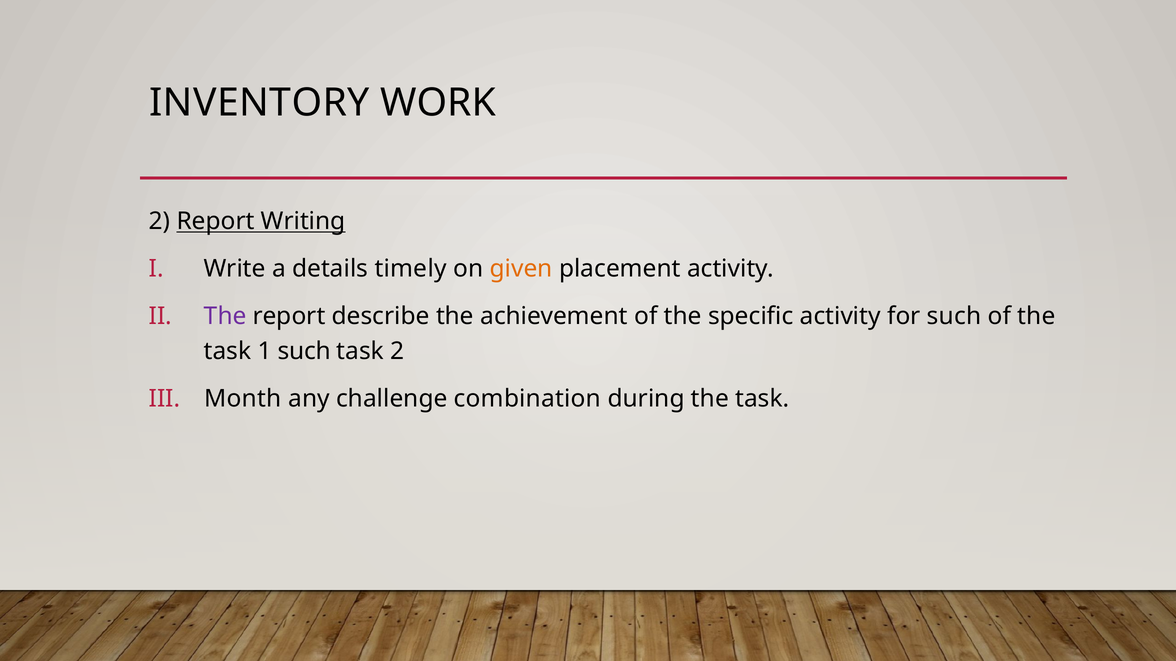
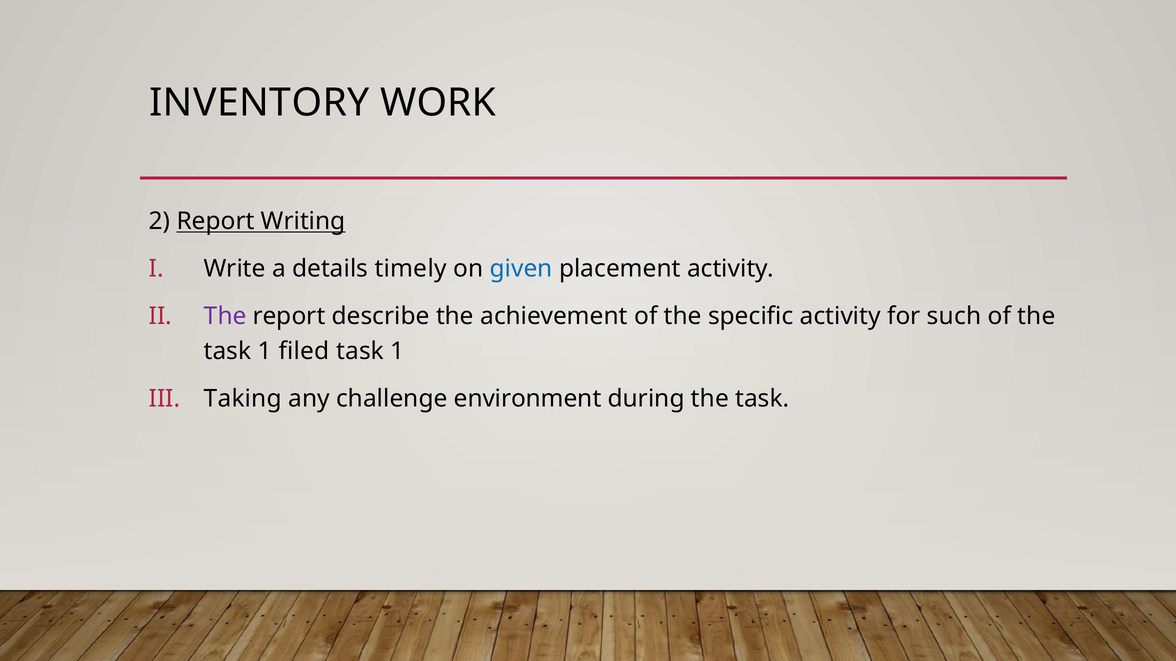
given colour: orange -> blue
1 such: such -> filed
2 at (397, 351): 2 -> 1
Month: Month -> Taking
combination: combination -> environment
